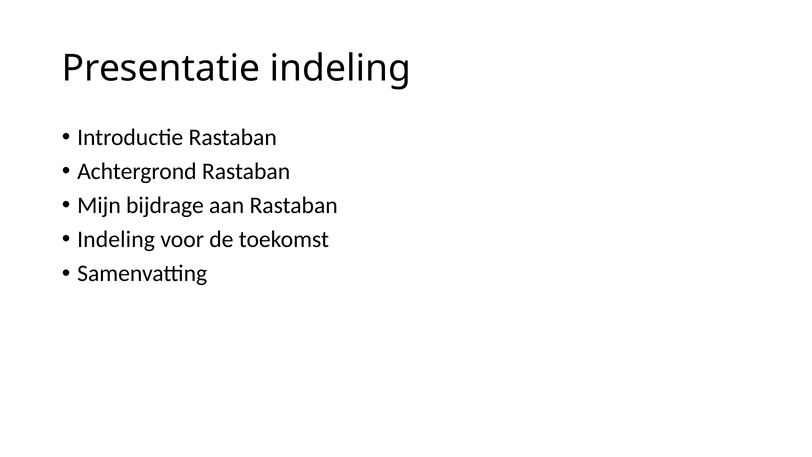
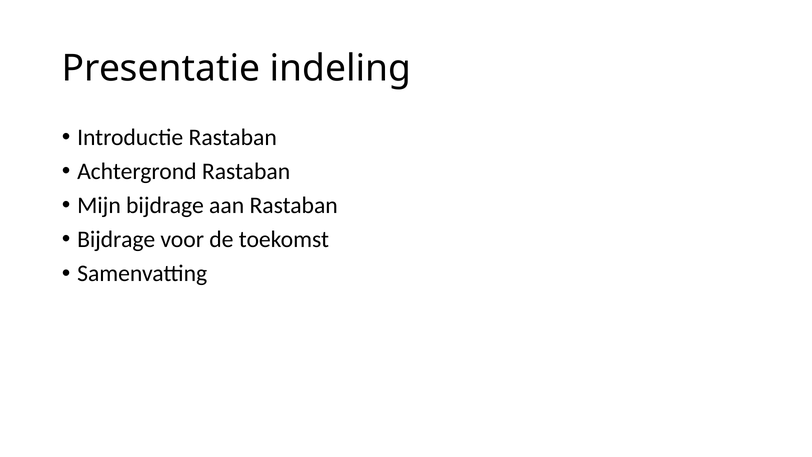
Indeling at (116, 239): Indeling -> Bijdrage
